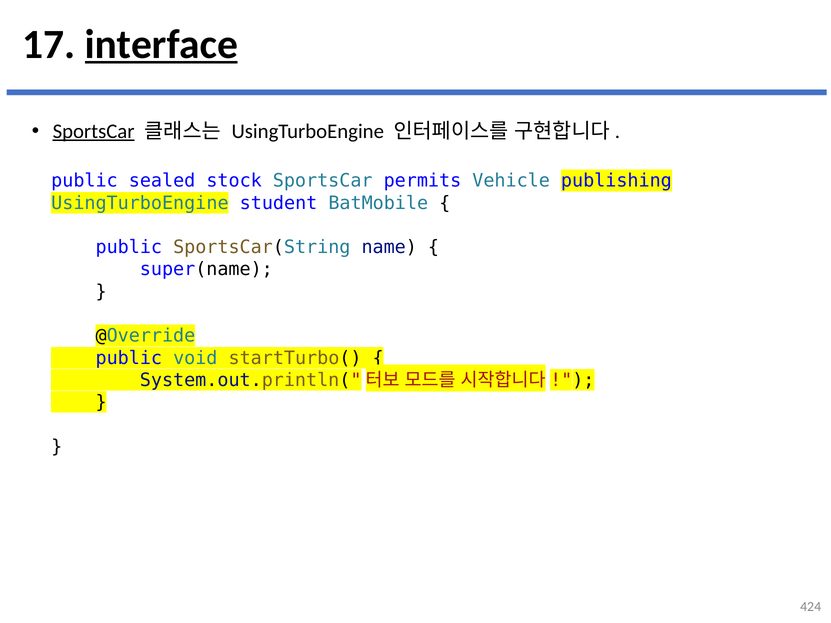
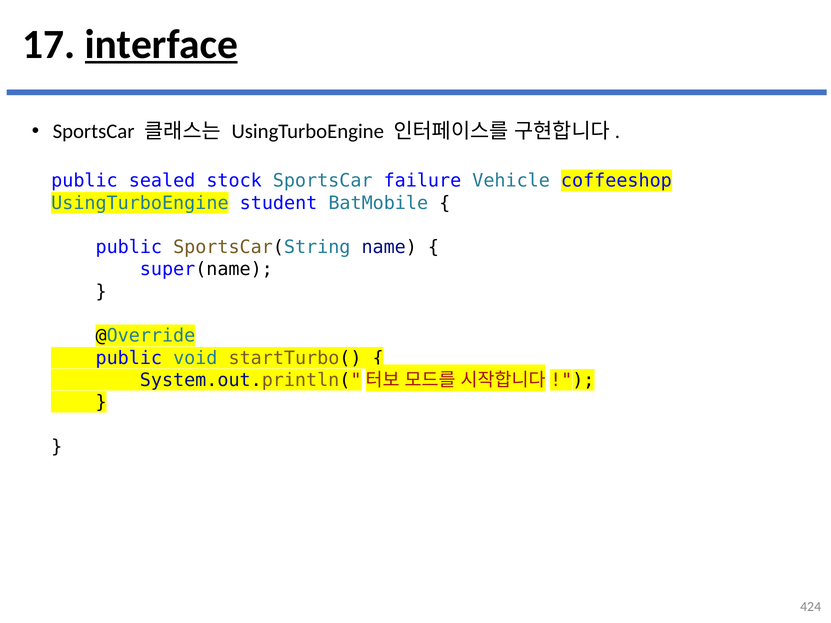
SportsCar at (94, 131) underline: present -> none
permits: permits -> failure
publishing: publishing -> coffeeshop
